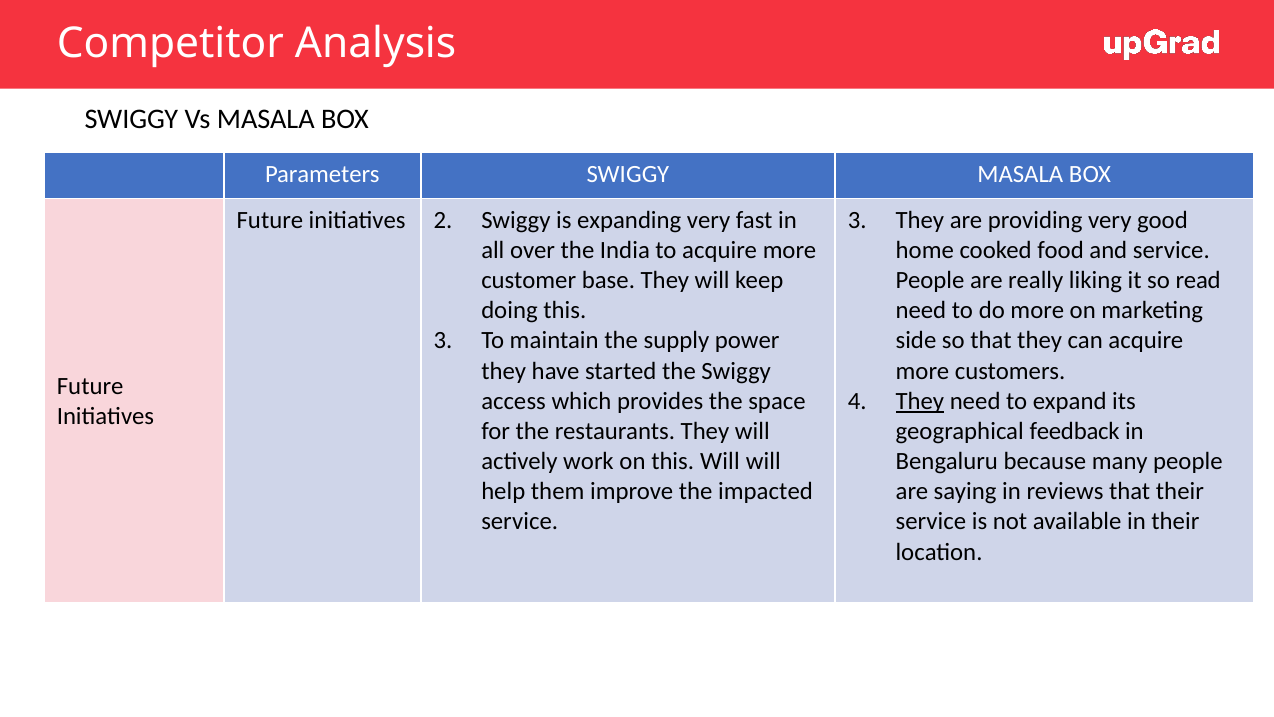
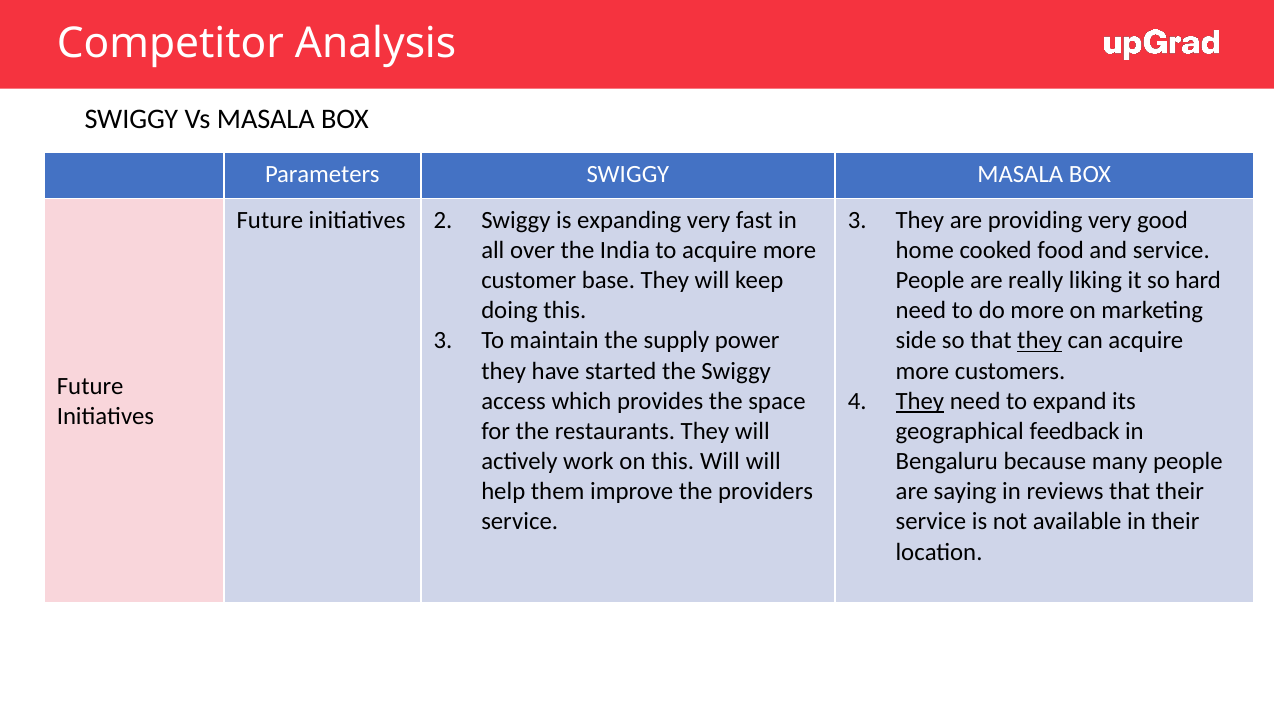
read: read -> hard
they at (1040, 341) underline: none -> present
impacted: impacted -> providers
